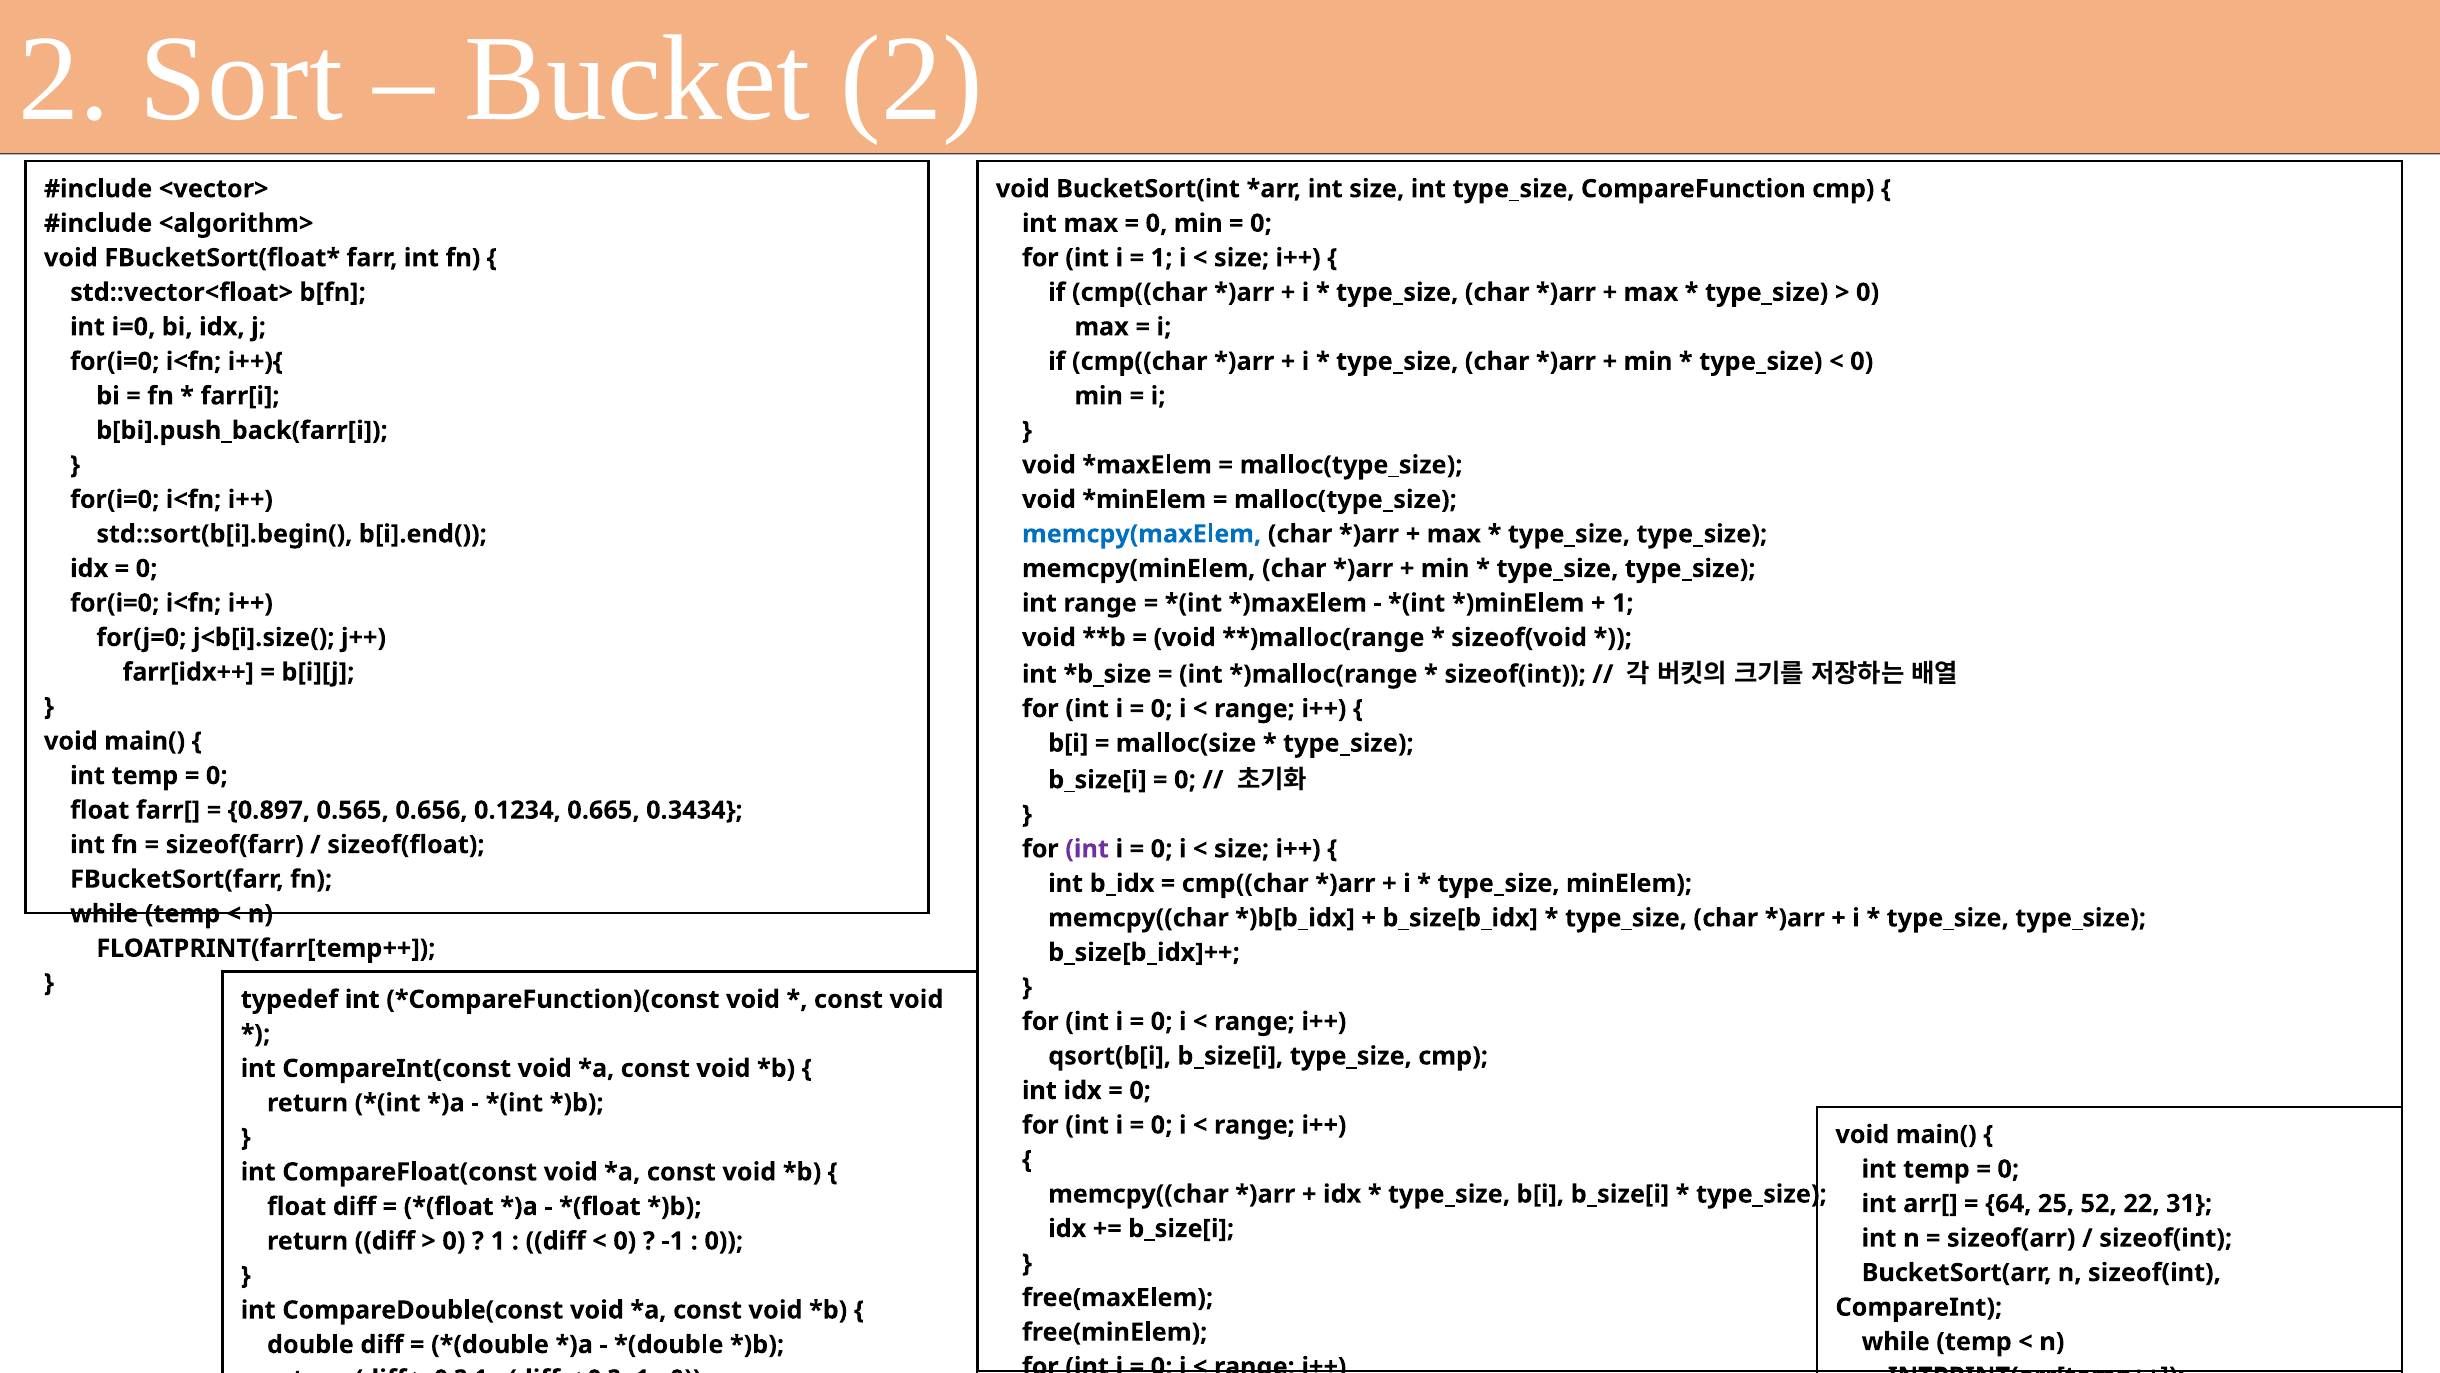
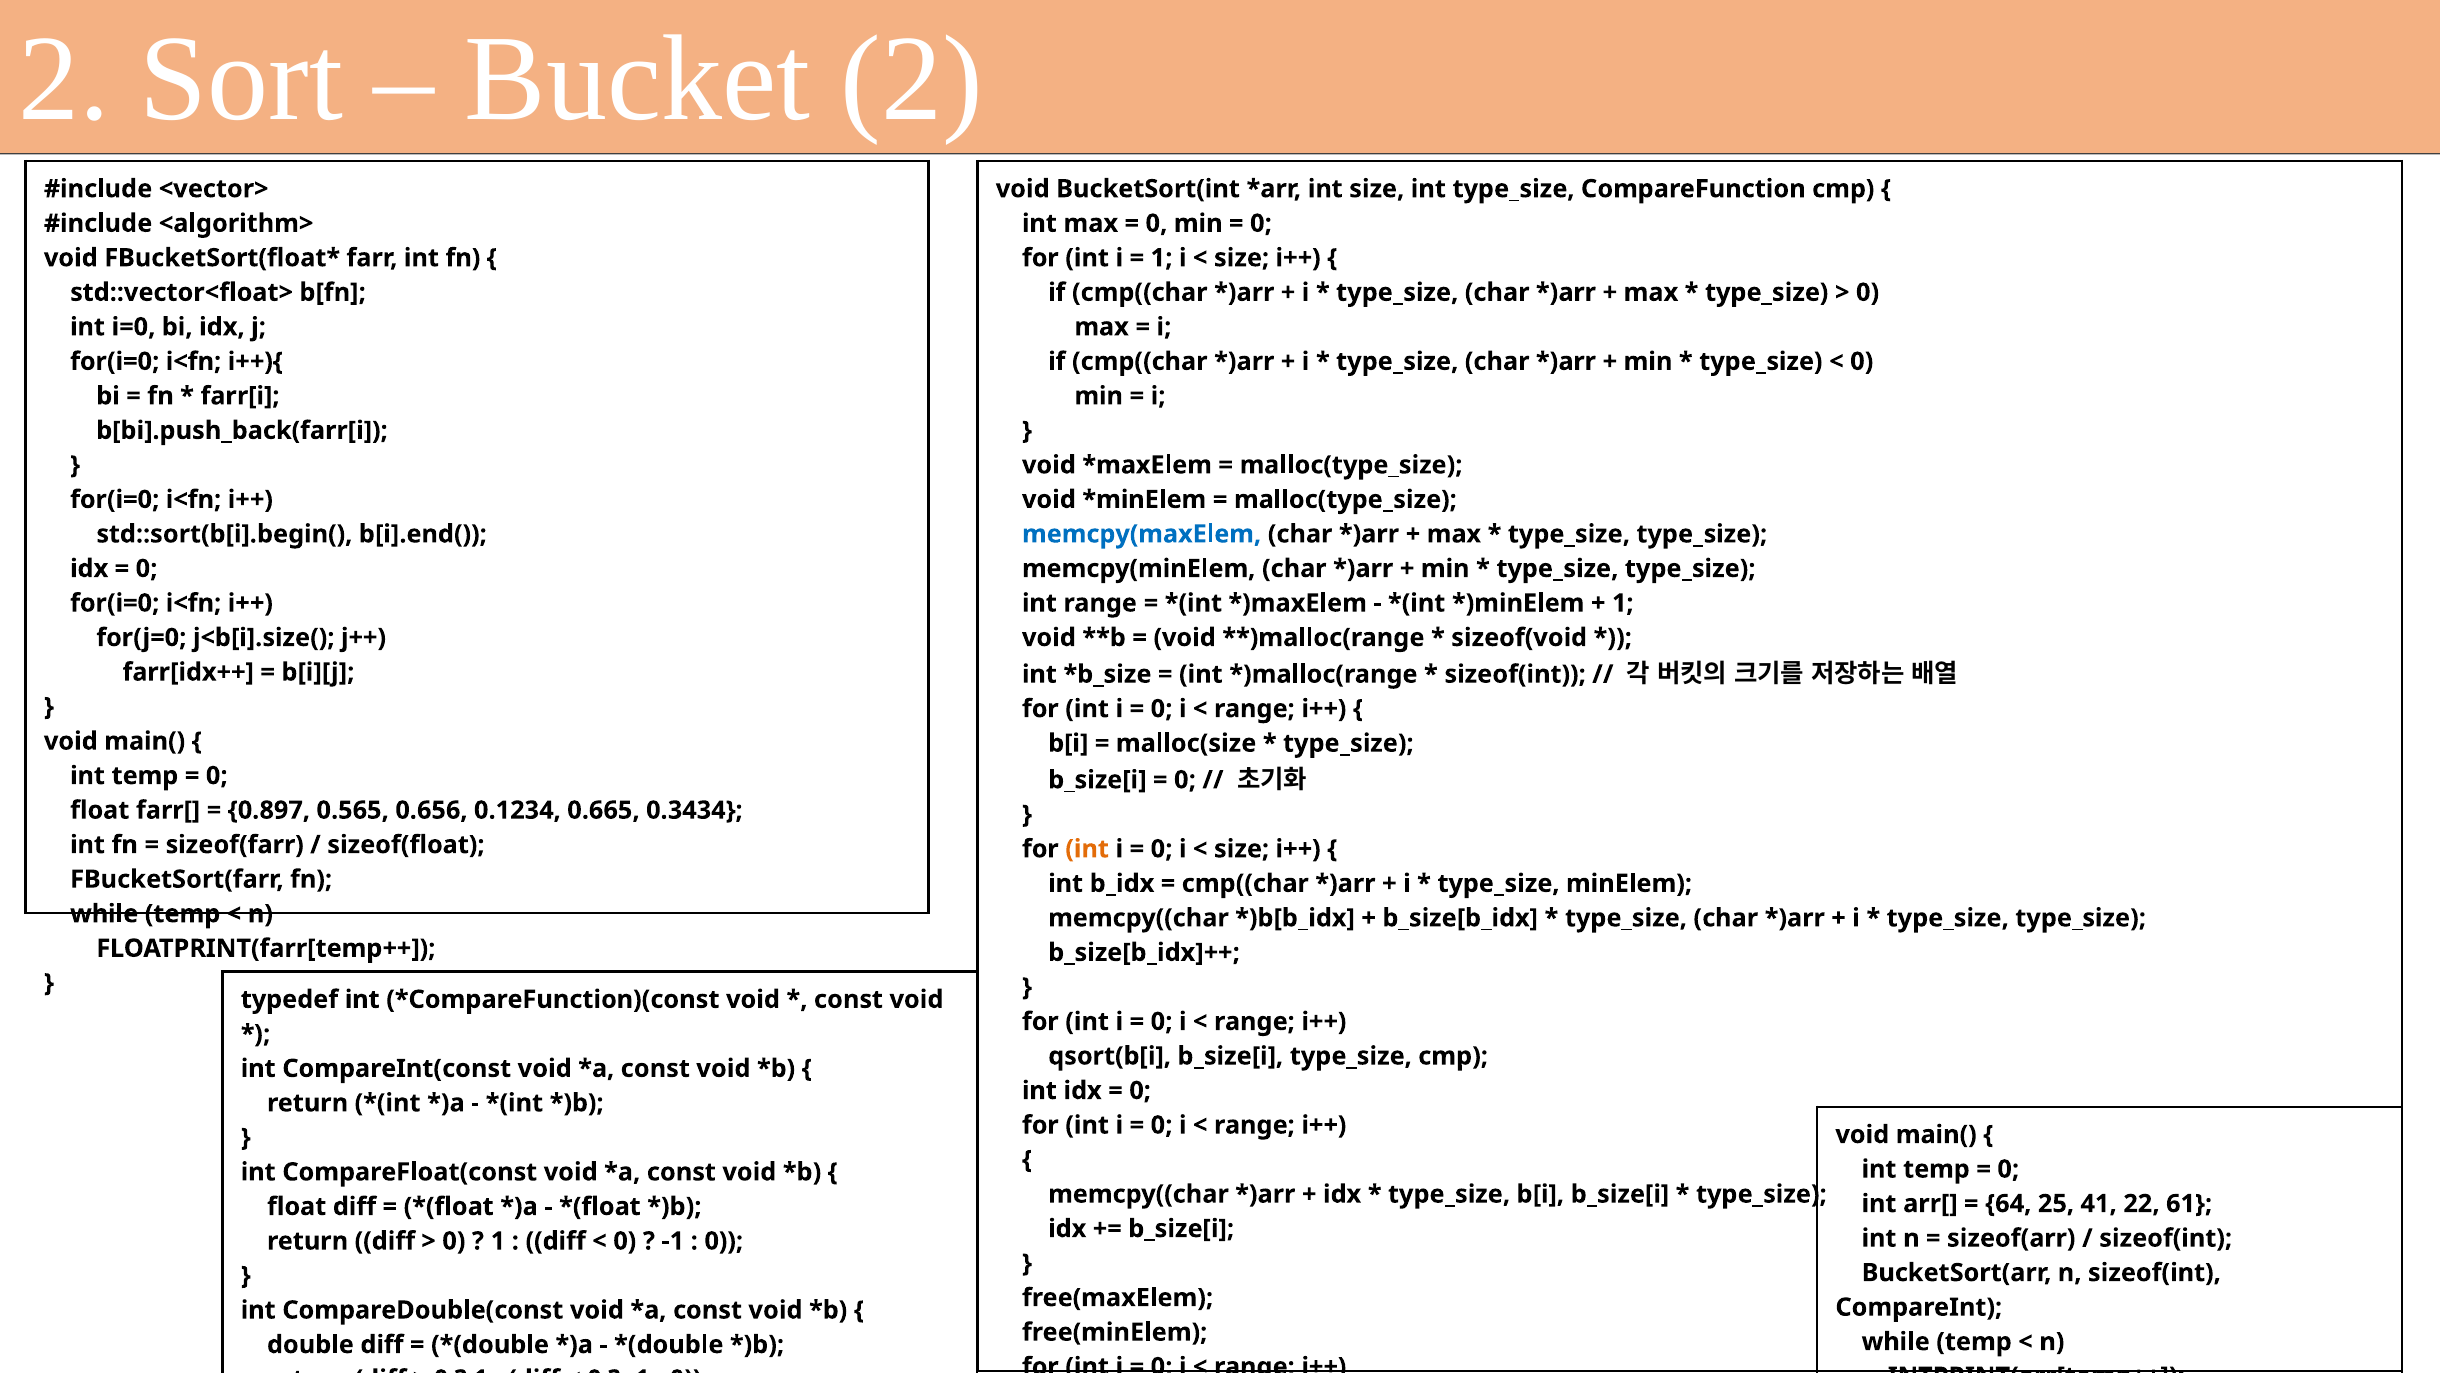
int at (1087, 849) colour: purple -> orange
52: 52 -> 41
31: 31 -> 61
